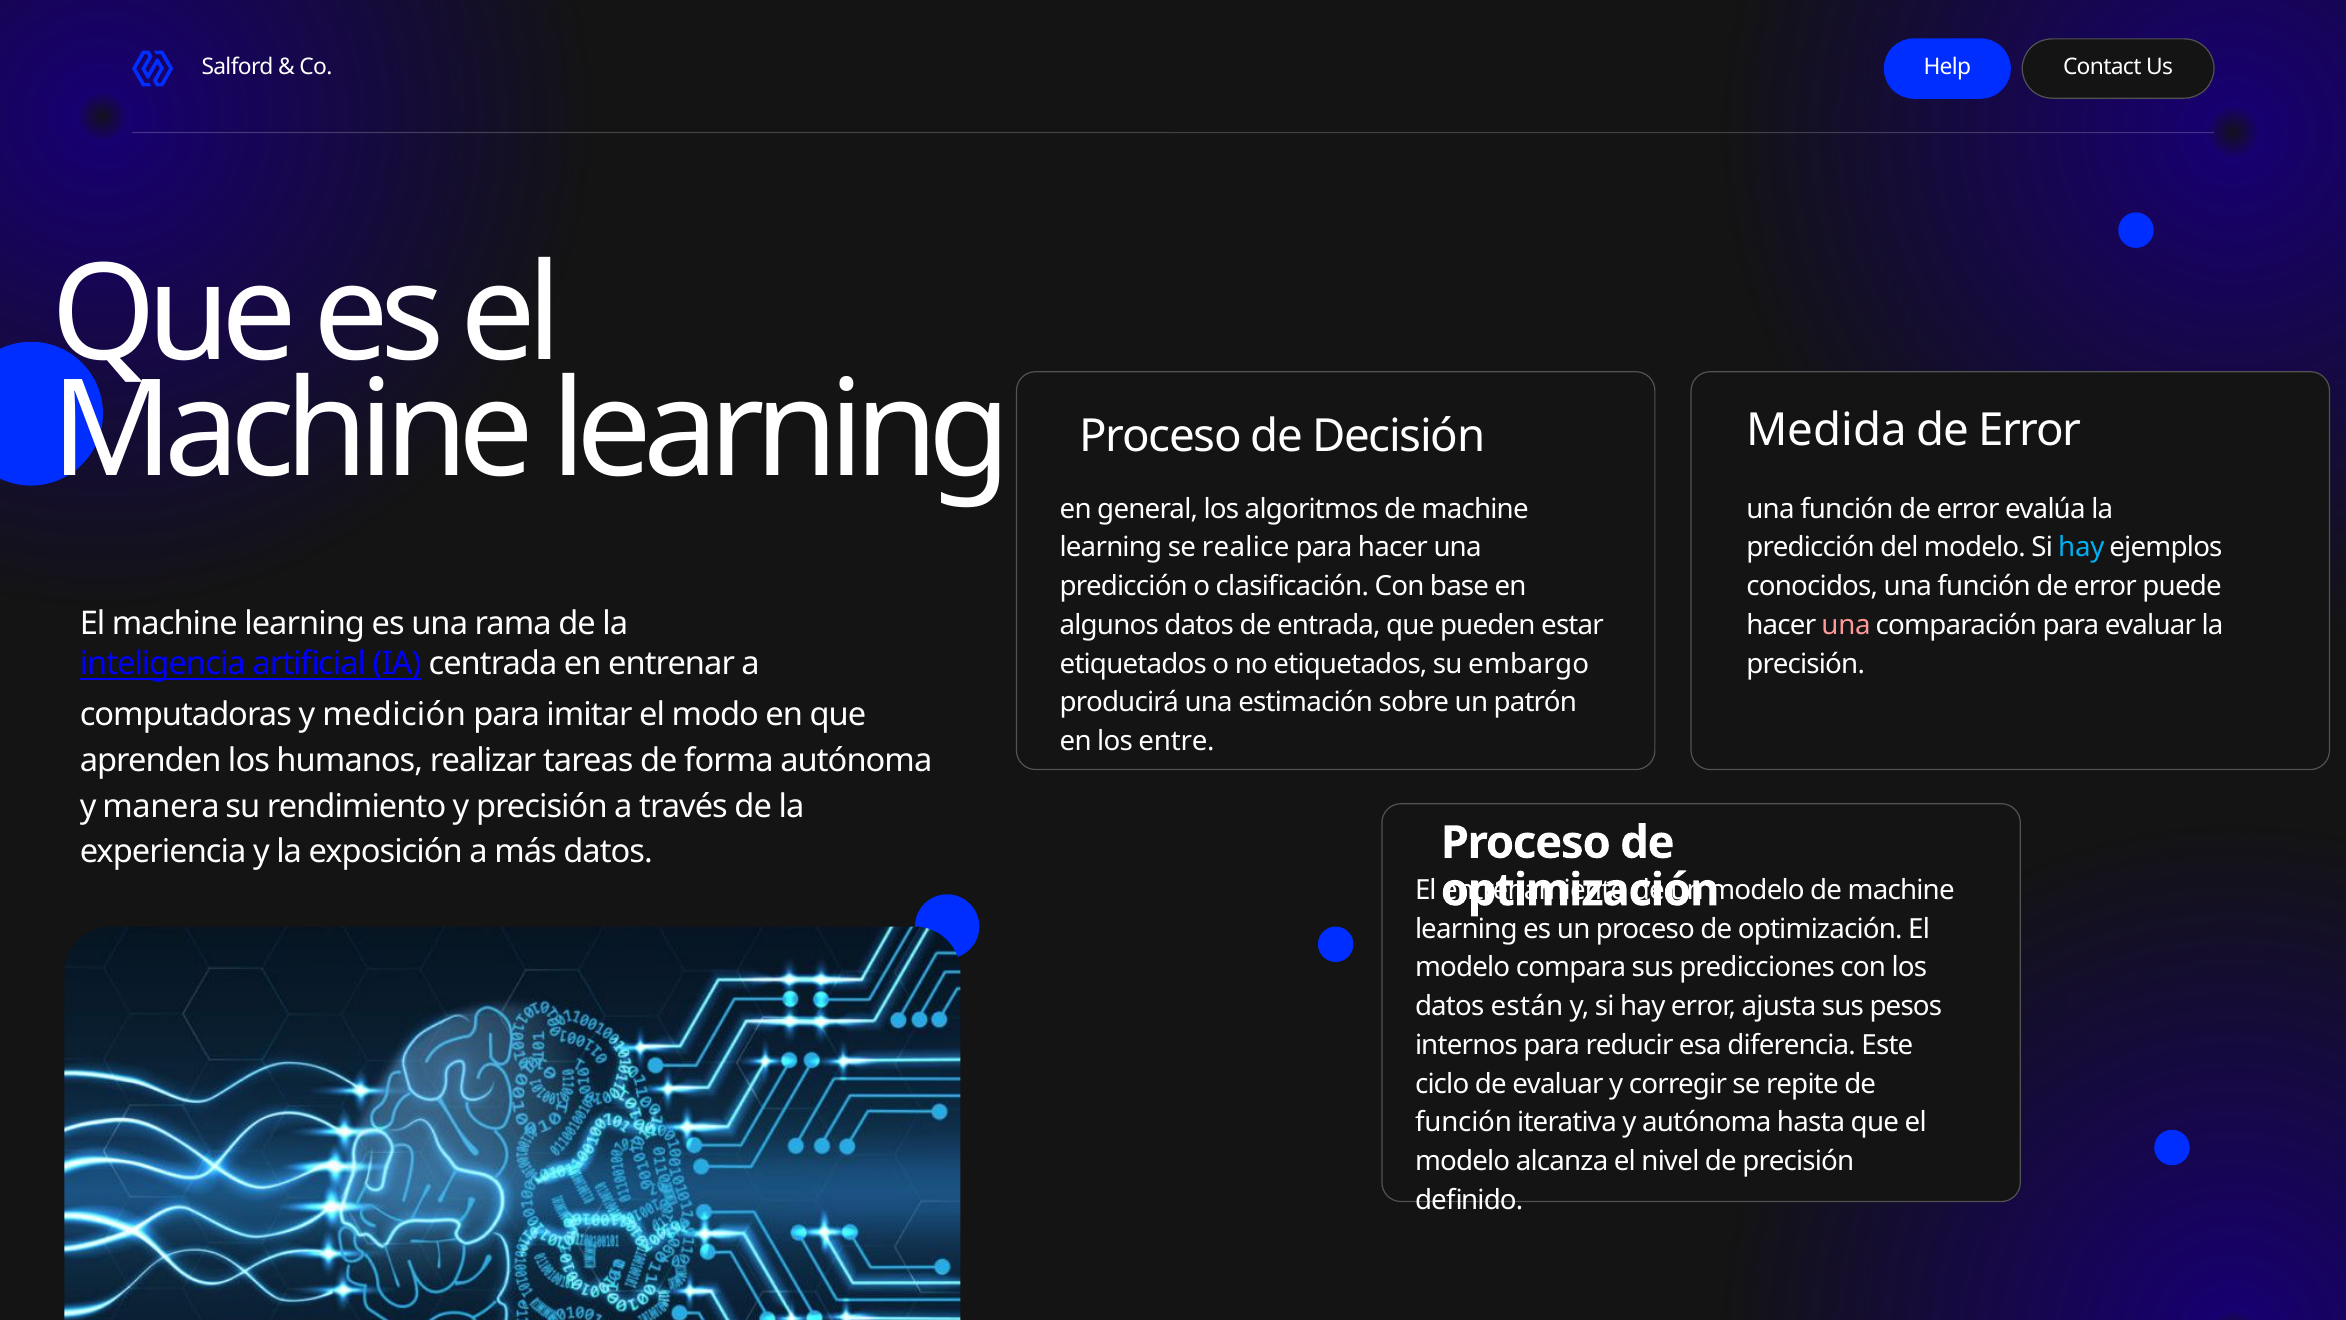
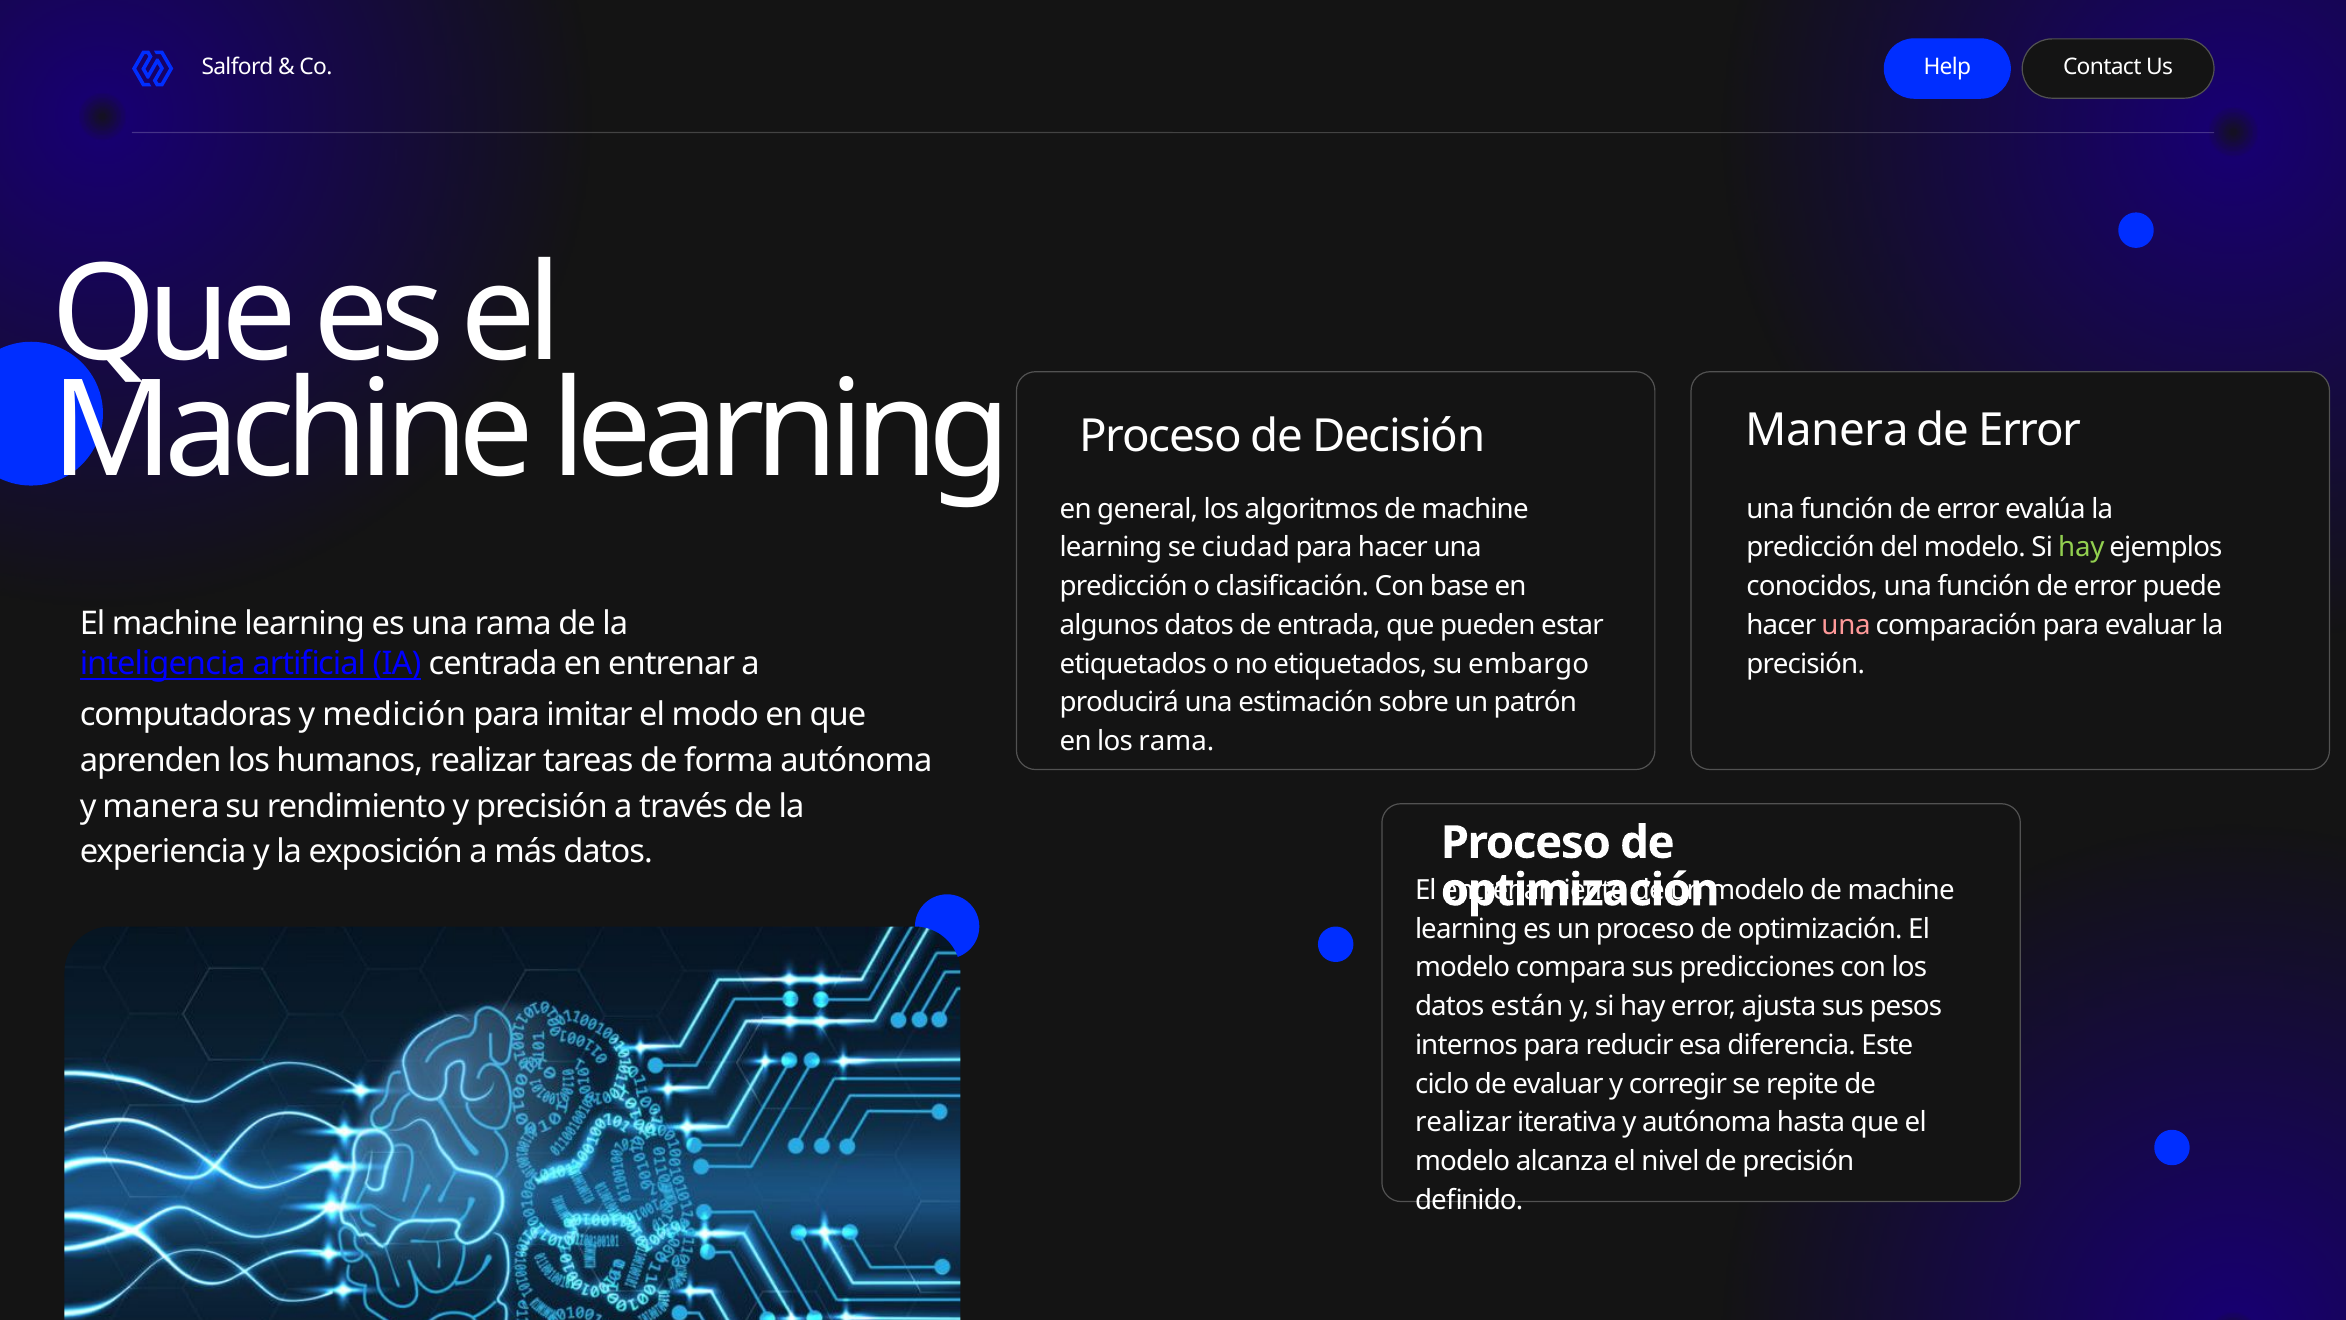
Medida at (1827, 430): Medida -> Manera
realice: realice -> ciudad
hay at (2081, 548) colour: light blue -> light green
los entre: entre -> rama
función at (1463, 1122): función -> realizar
